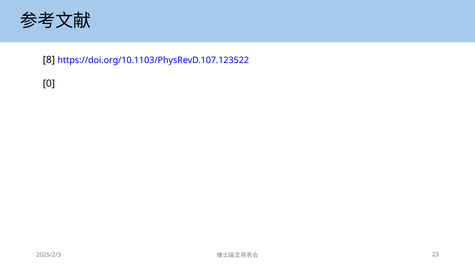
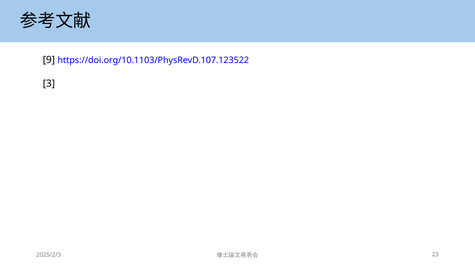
8: 8 -> 9
0: 0 -> 3
